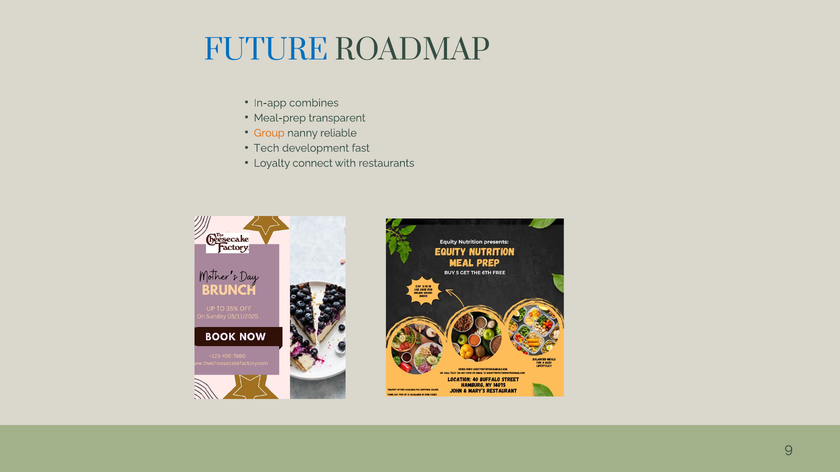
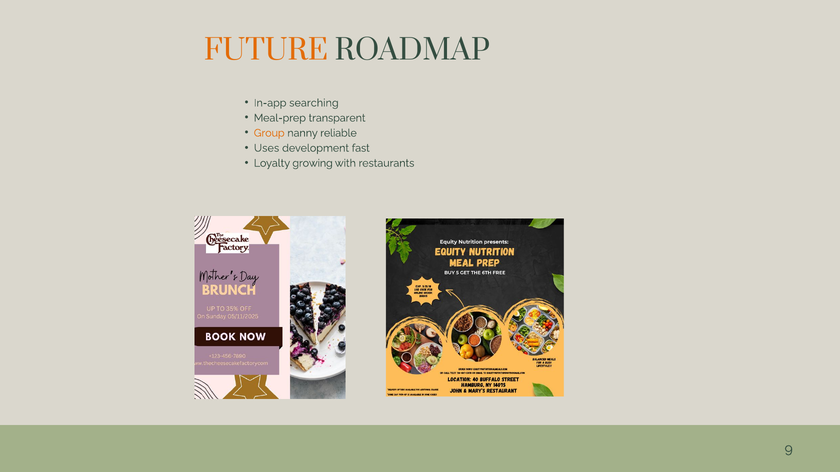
FUTURE colour: blue -> orange
combines: combines -> searching
Tech: Tech -> Uses
connect: connect -> growing
